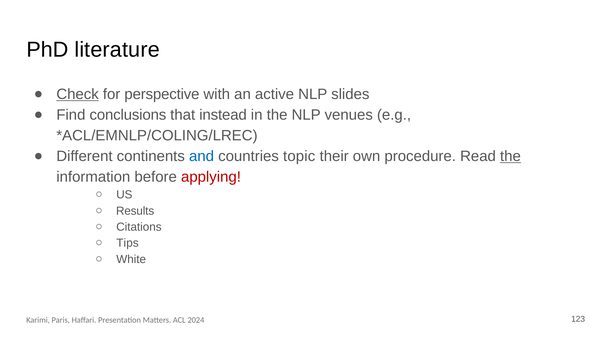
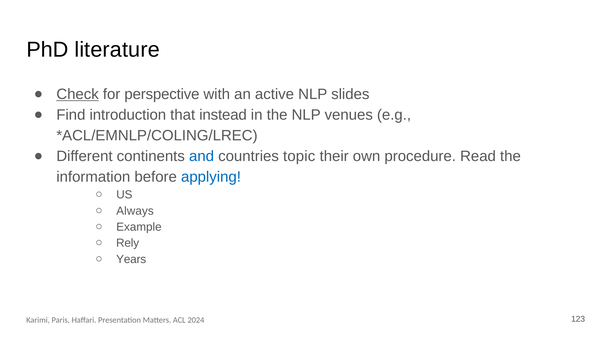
conclusions: conclusions -> introduction
the at (510, 156) underline: present -> none
applying colour: red -> blue
Results: Results -> Always
Citations: Citations -> Example
Tips: Tips -> Rely
White: White -> Years
